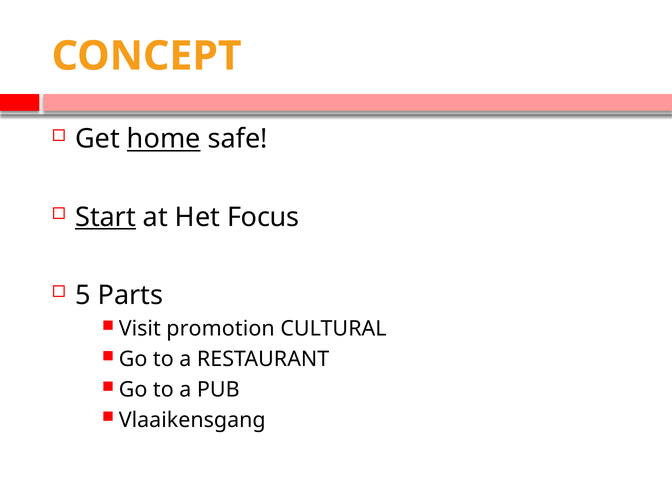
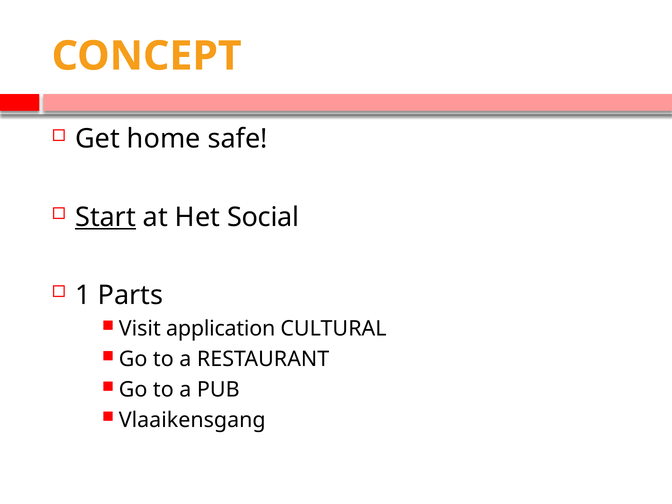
home underline: present -> none
Focus: Focus -> Social
5: 5 -> 1
promotion: promotion -> application
